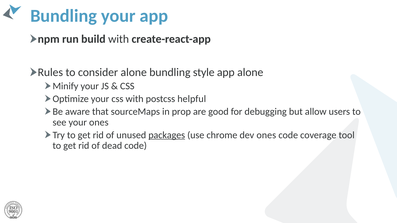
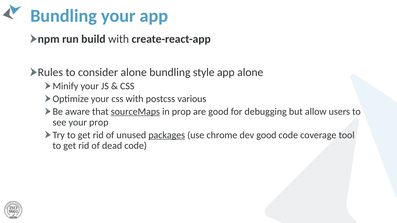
helpful: helpful -> various
sourceMaps underline: none -> present
your ones: ones -> prop
dev ones: ones -> good
